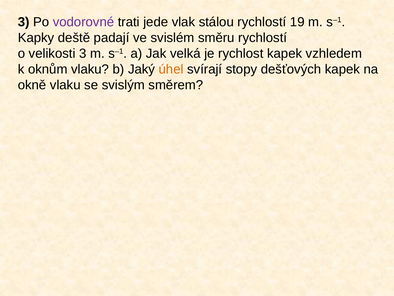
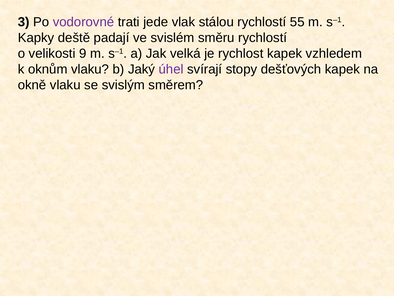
19: 19 -> 55
velikosti 3: 3 -> 9
úhel colour: orange -> purple
